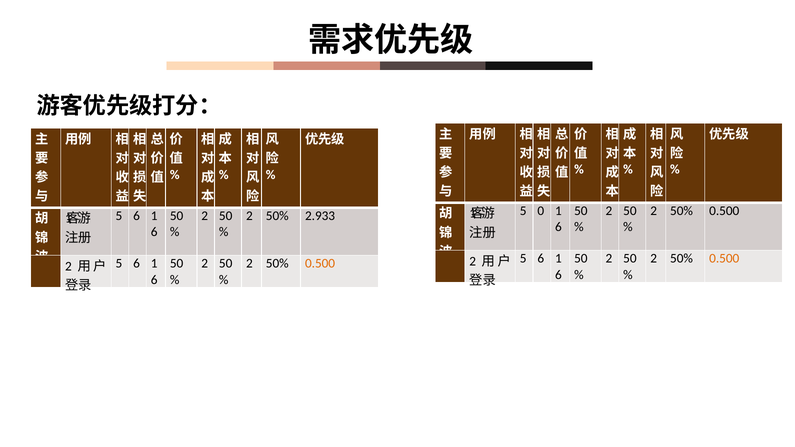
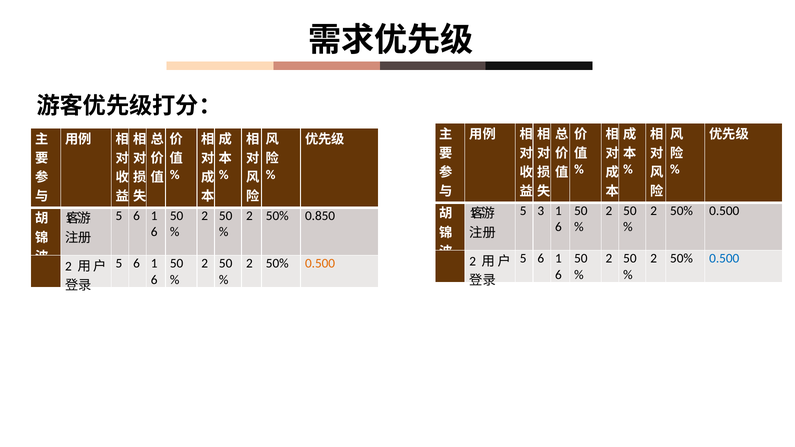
0: 0 -> 3
2.933: 2.933 -> 0.850
0.500 at (724, 259) colour: orange -> blue
